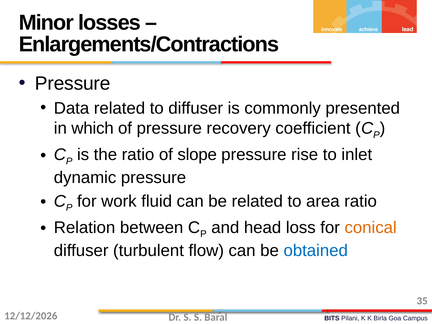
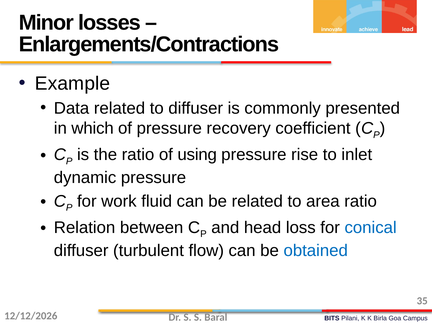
Pressure at (73, 83): Pressure -> Example
slope: slope -> using
conical colour: orange -> blue
